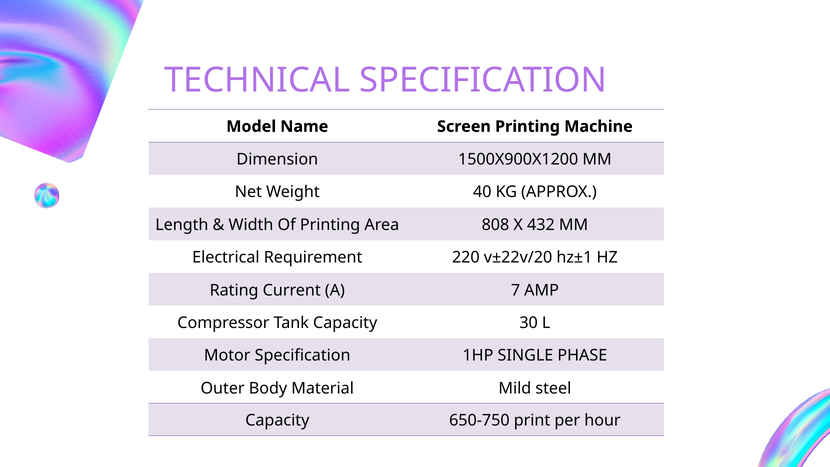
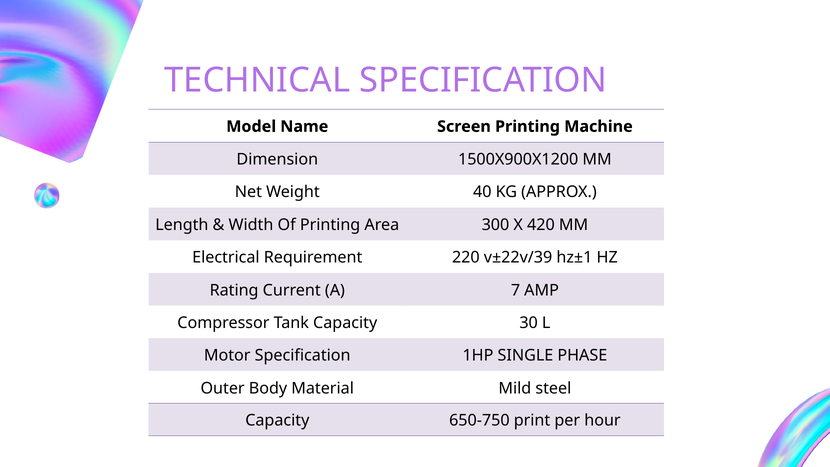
808: 808 -> 300
432: 432 -> 420
v±22v/20: v±22v/20 -> v±22v/39
